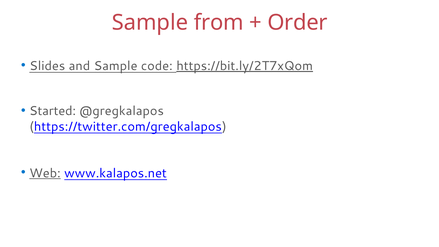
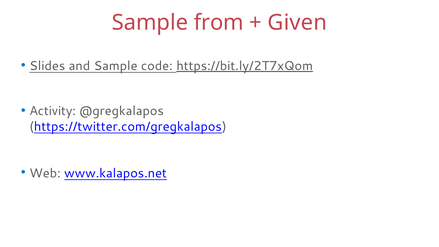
Order: Order -> Given
Started: Started -> Activity
Web underline: present -> none
